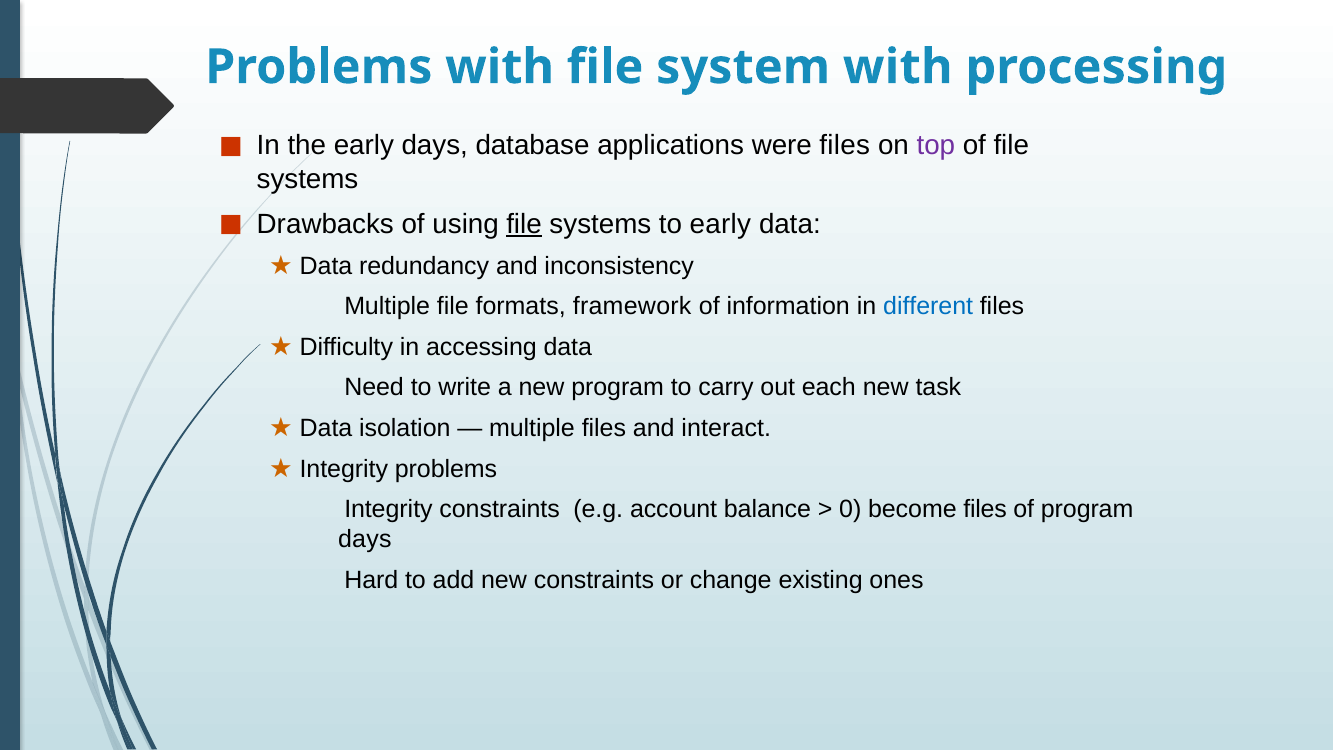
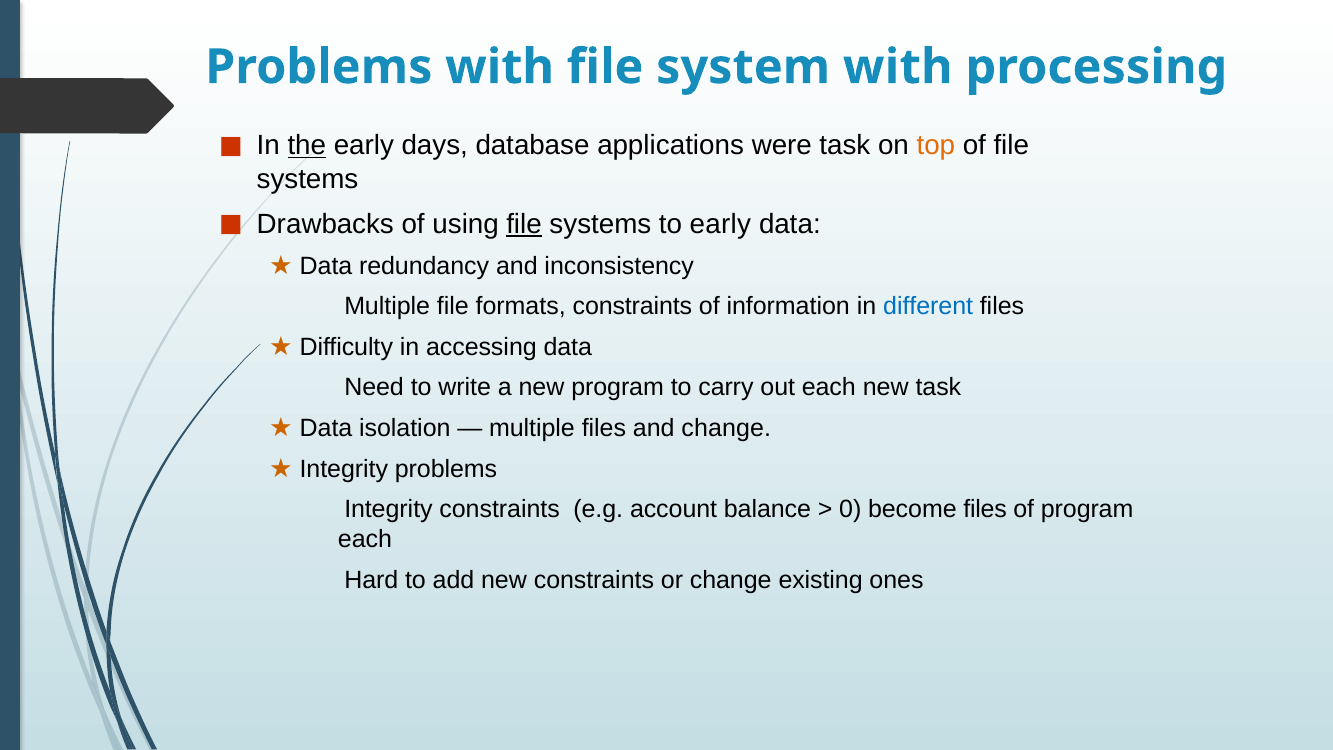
the underline: none -> present
were files: files -> task
top colour: purple -> orange
formats framework: framework -> constraints
and interact: interact -> change
days at (365, 539): days -> each
